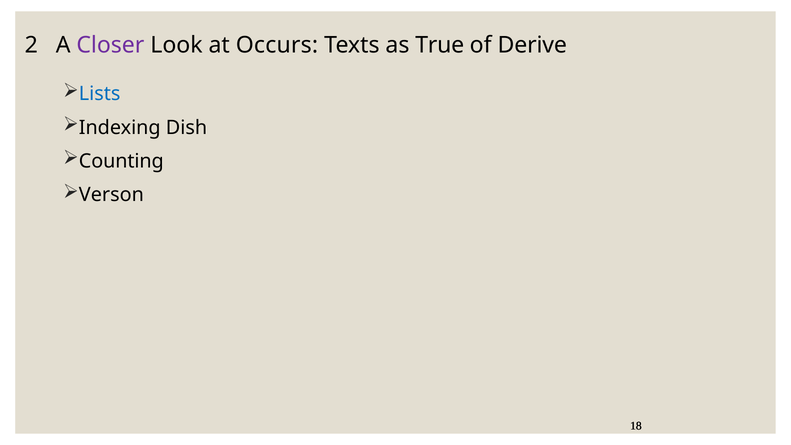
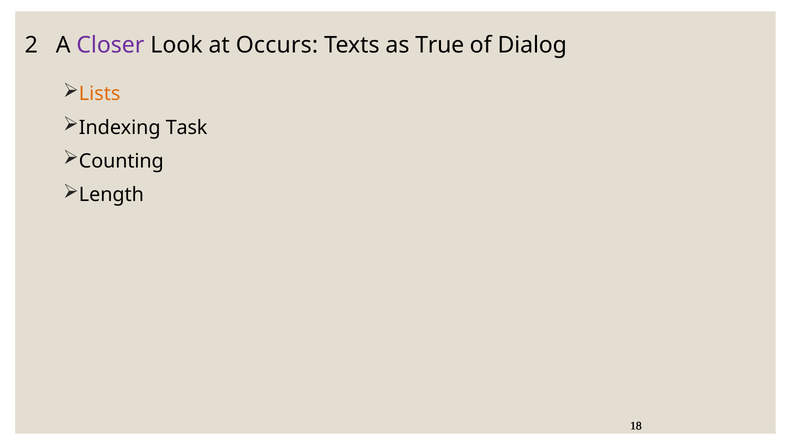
Derive: Derive -> Dialog
Lists colour: blue -> orange
Dish: Dish -> Task
Verson: Verson -> Length
